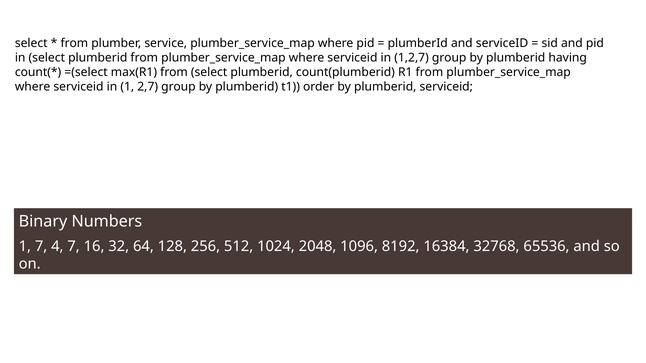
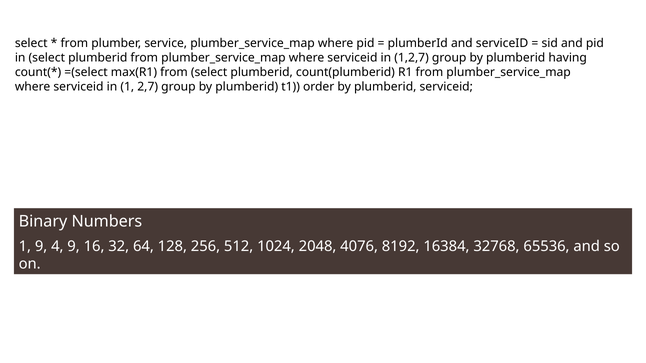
1 7: 7 -> 9
4 7: 7 -> 9
1096: 1096 -> 4076
